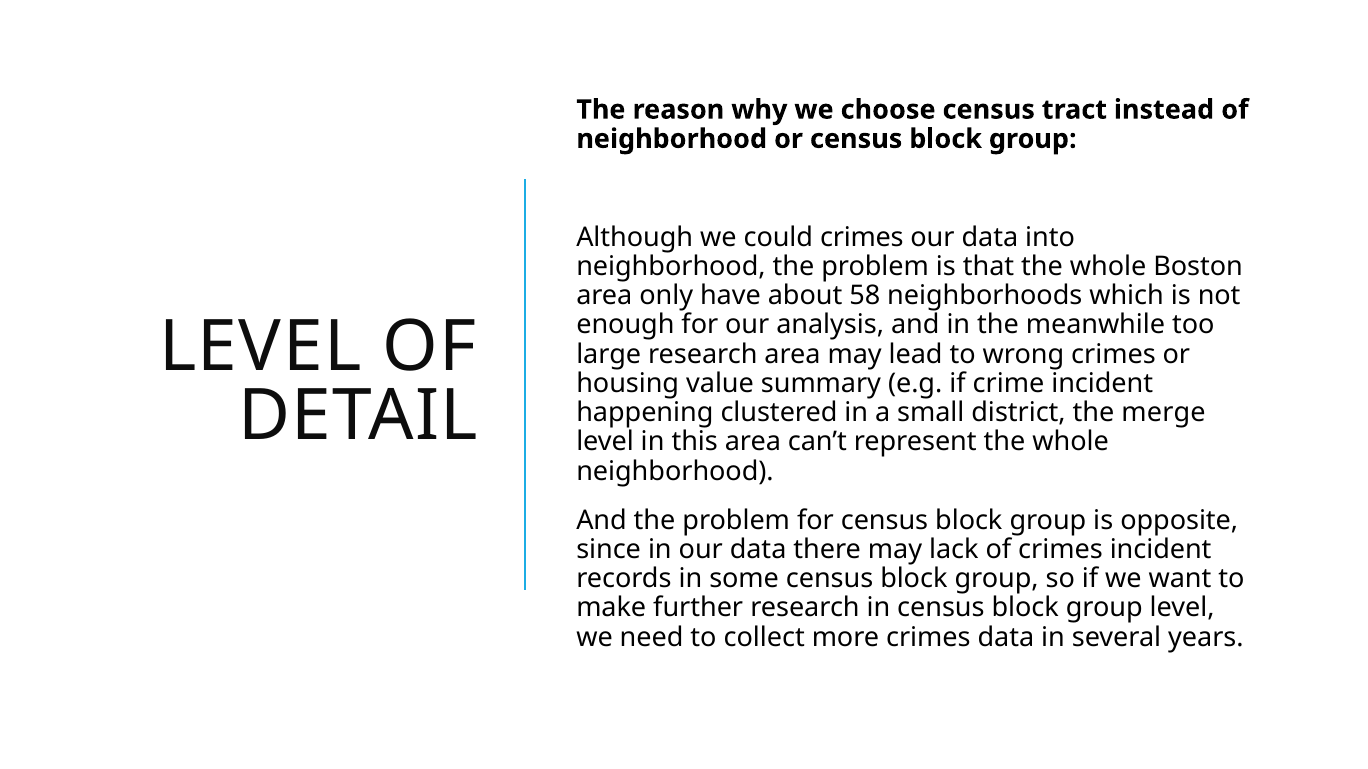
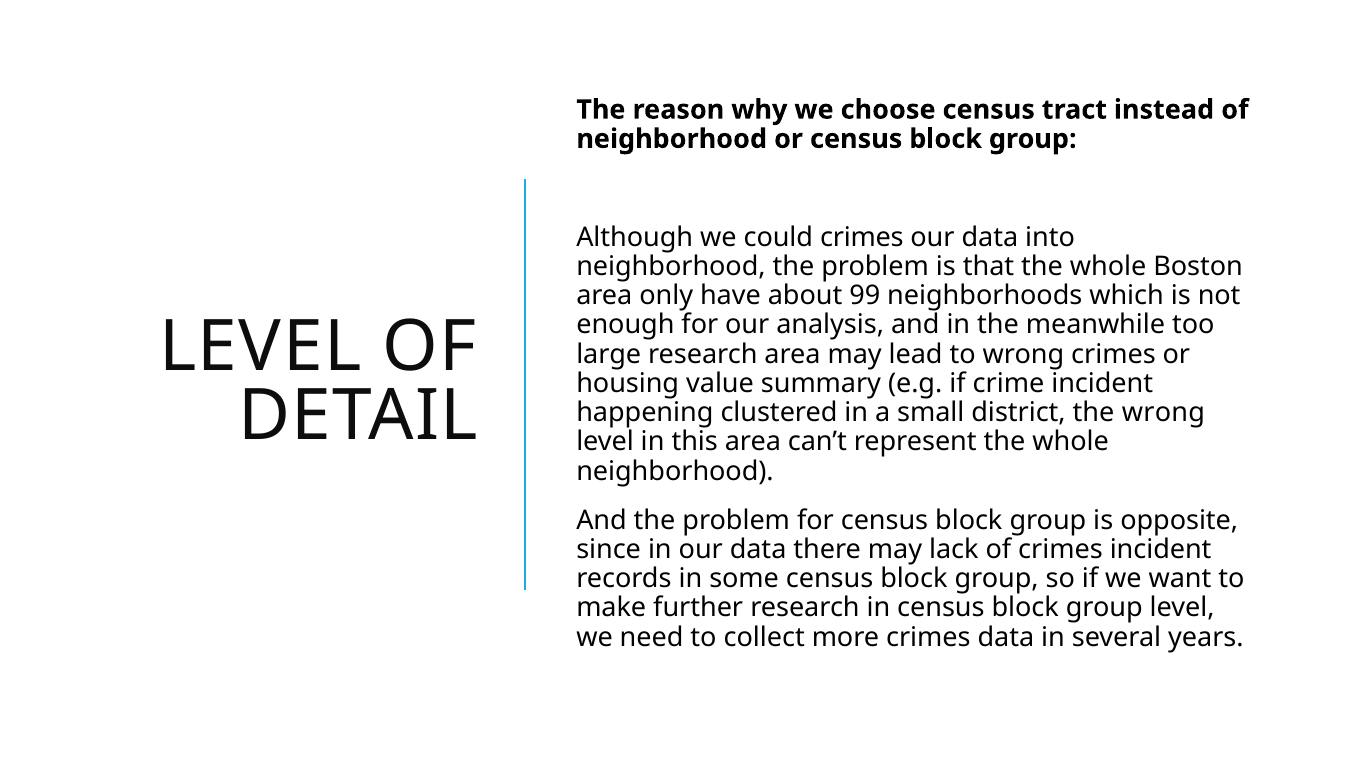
58: 58 -> 99
the merge: merge -> wrong
